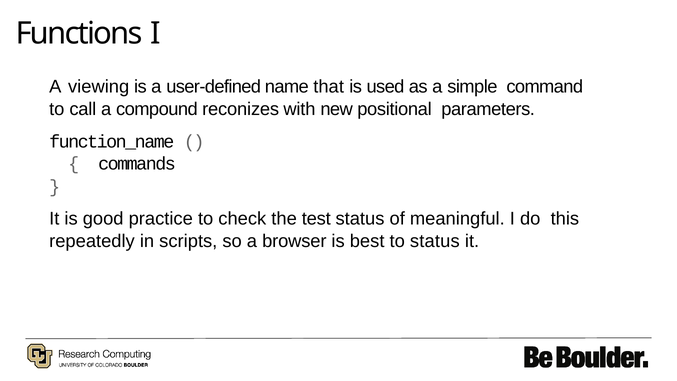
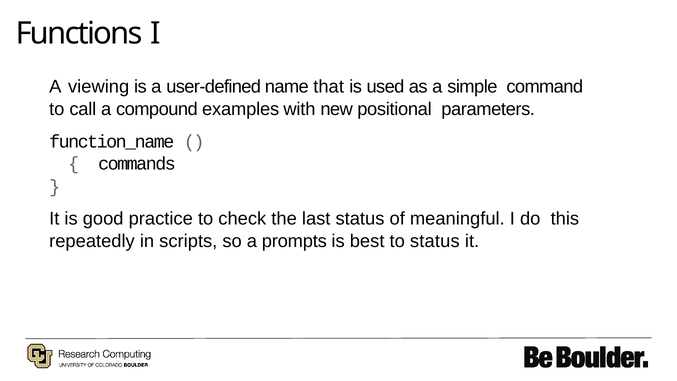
reconizes: reconizes -> examples
test: test -> last
browser: browser -> prompts
